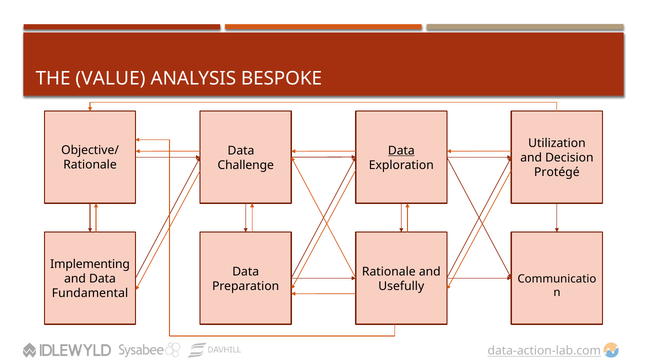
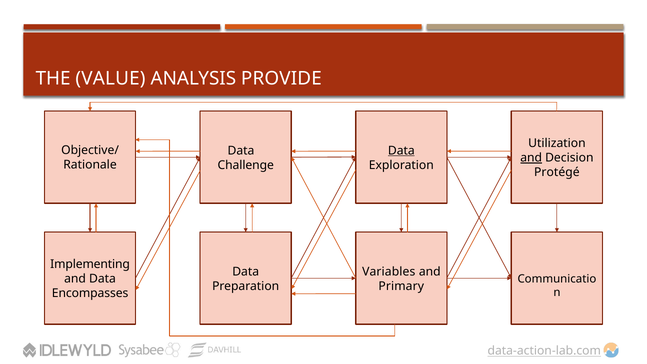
BESPOKE: BESPOKE -> PROVIDE
and at (531, 158) underline: none -> present
Rationale at (389, 272): Rationale -> Variables
Usefully: Usefully -> Primary
Fundamental: Fundamental -> Encompasses
